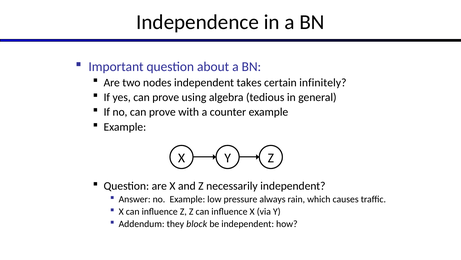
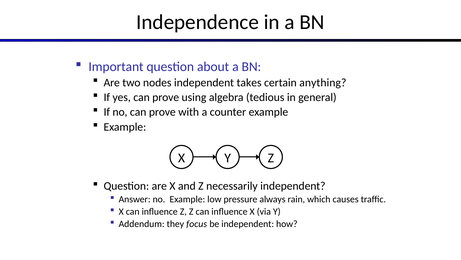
infinitely: infinitely -> anything
block: block -> focus
